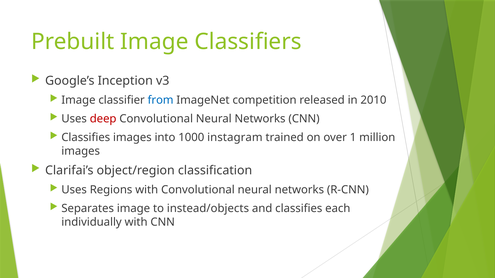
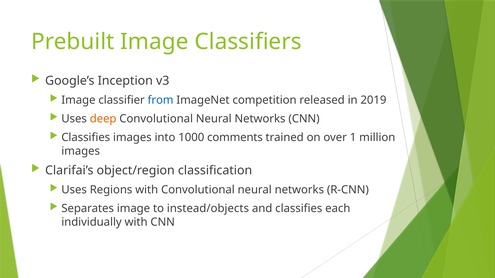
2010: 2010 -> 2019
deep colour: red -> orange
instagram: instagram -> comments
